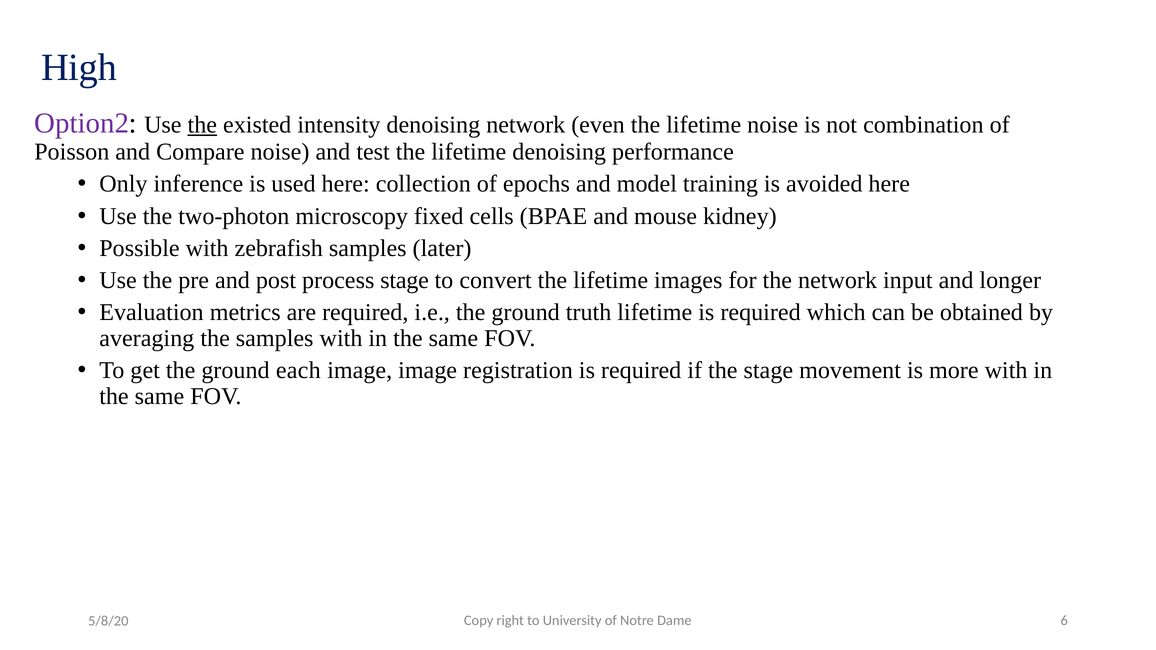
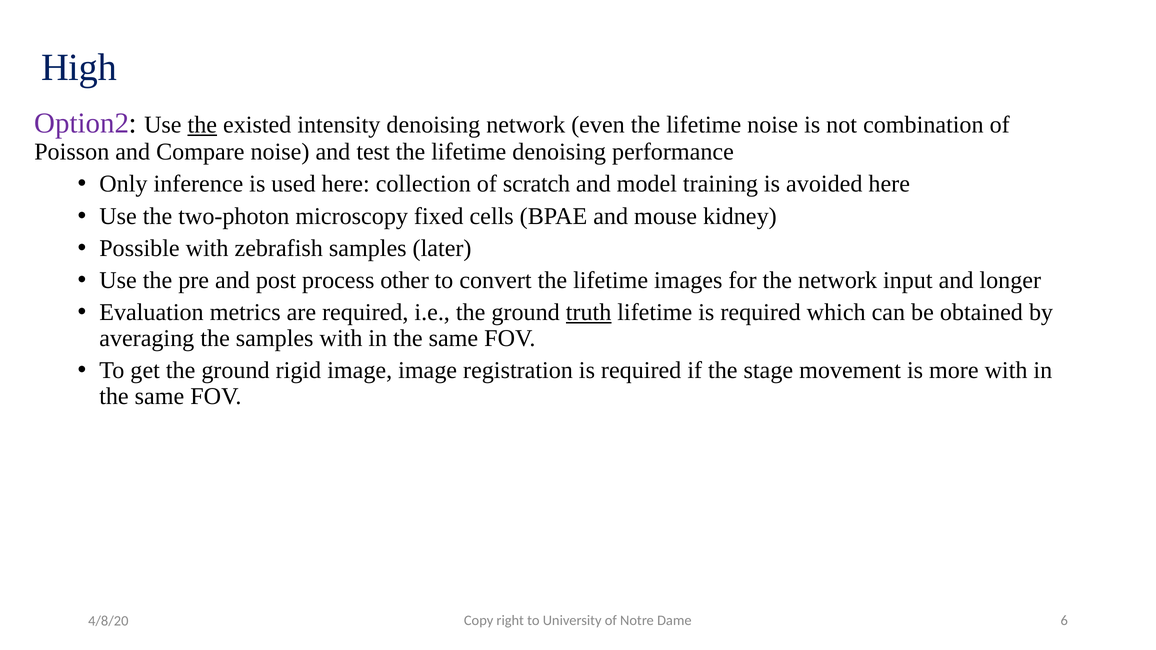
epochs: epochs -> scratch
process stage: stage -> other
truth underline: none -> present
each: each -> rigid
5/8/20: 5/8/20 -> 4/8/20
